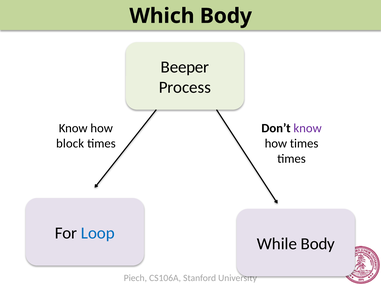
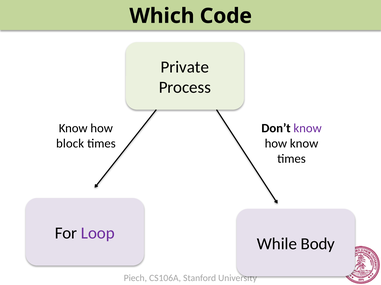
Which Body: Body -> Code
Beeper: Beeper -> Private
how times: times -> know
Loop colour: blue -> purple
